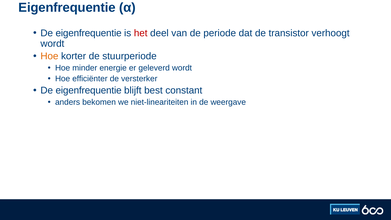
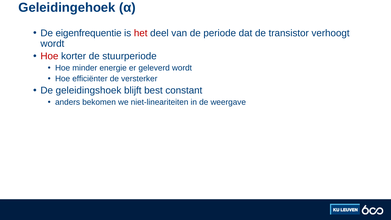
Eigenfrequentie at (67, 7): Eigenfrequentie -> Geleidingehoek
Hoe at (49, 56) colour: orange -> red
eigenfrequentie at (89, 90): eigenfrequentie -> geleidingshoek
